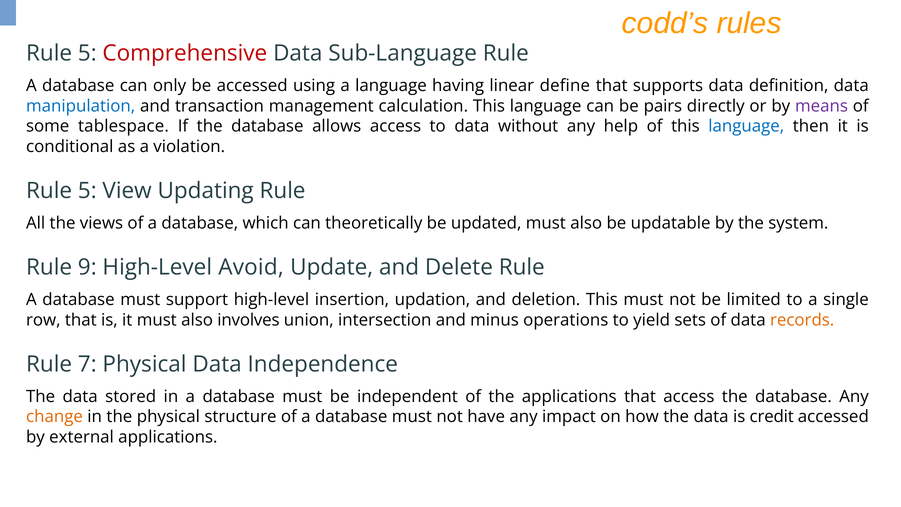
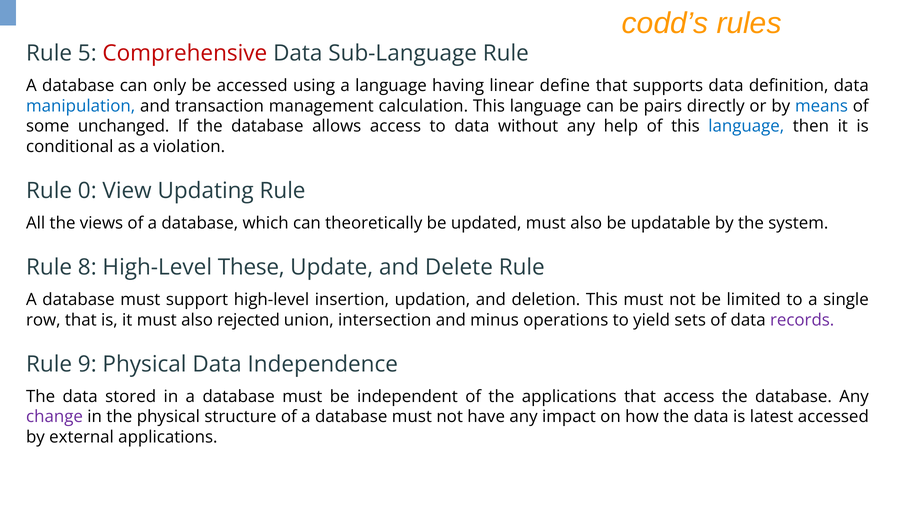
means colour: purple -> blue
tablespace: tablespace -> unchanged
5 at (87, 191): 5 -> 0
9: 9 -> 8
Avoid: Avoid -> These
involves: involves -> rejected
records colour: orange -> purple
7: 7 -> 9
change colour: orange -> purple
credit: credit -> latest
